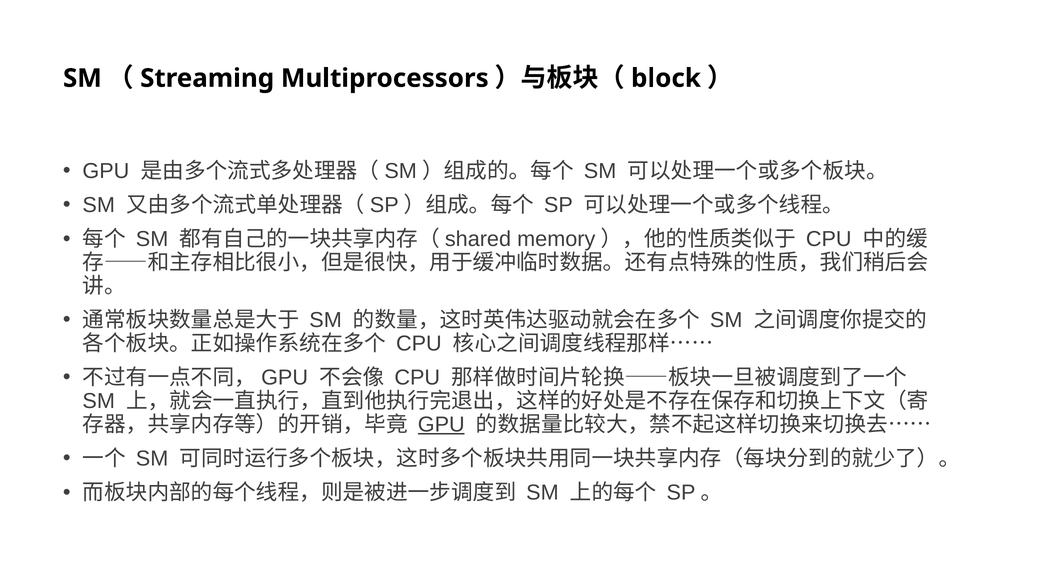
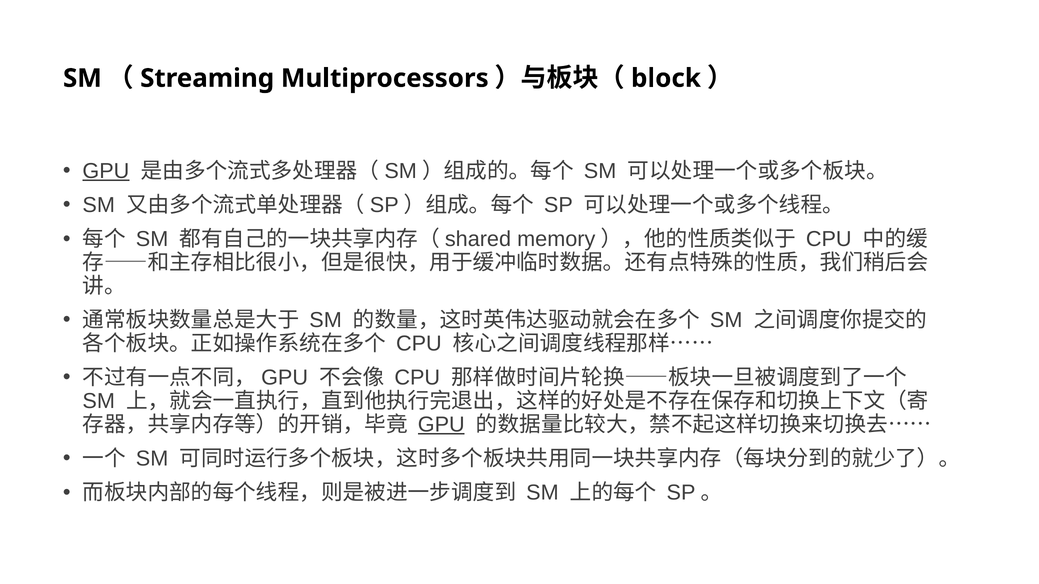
GPU at (106, 171) underline: none -> present
